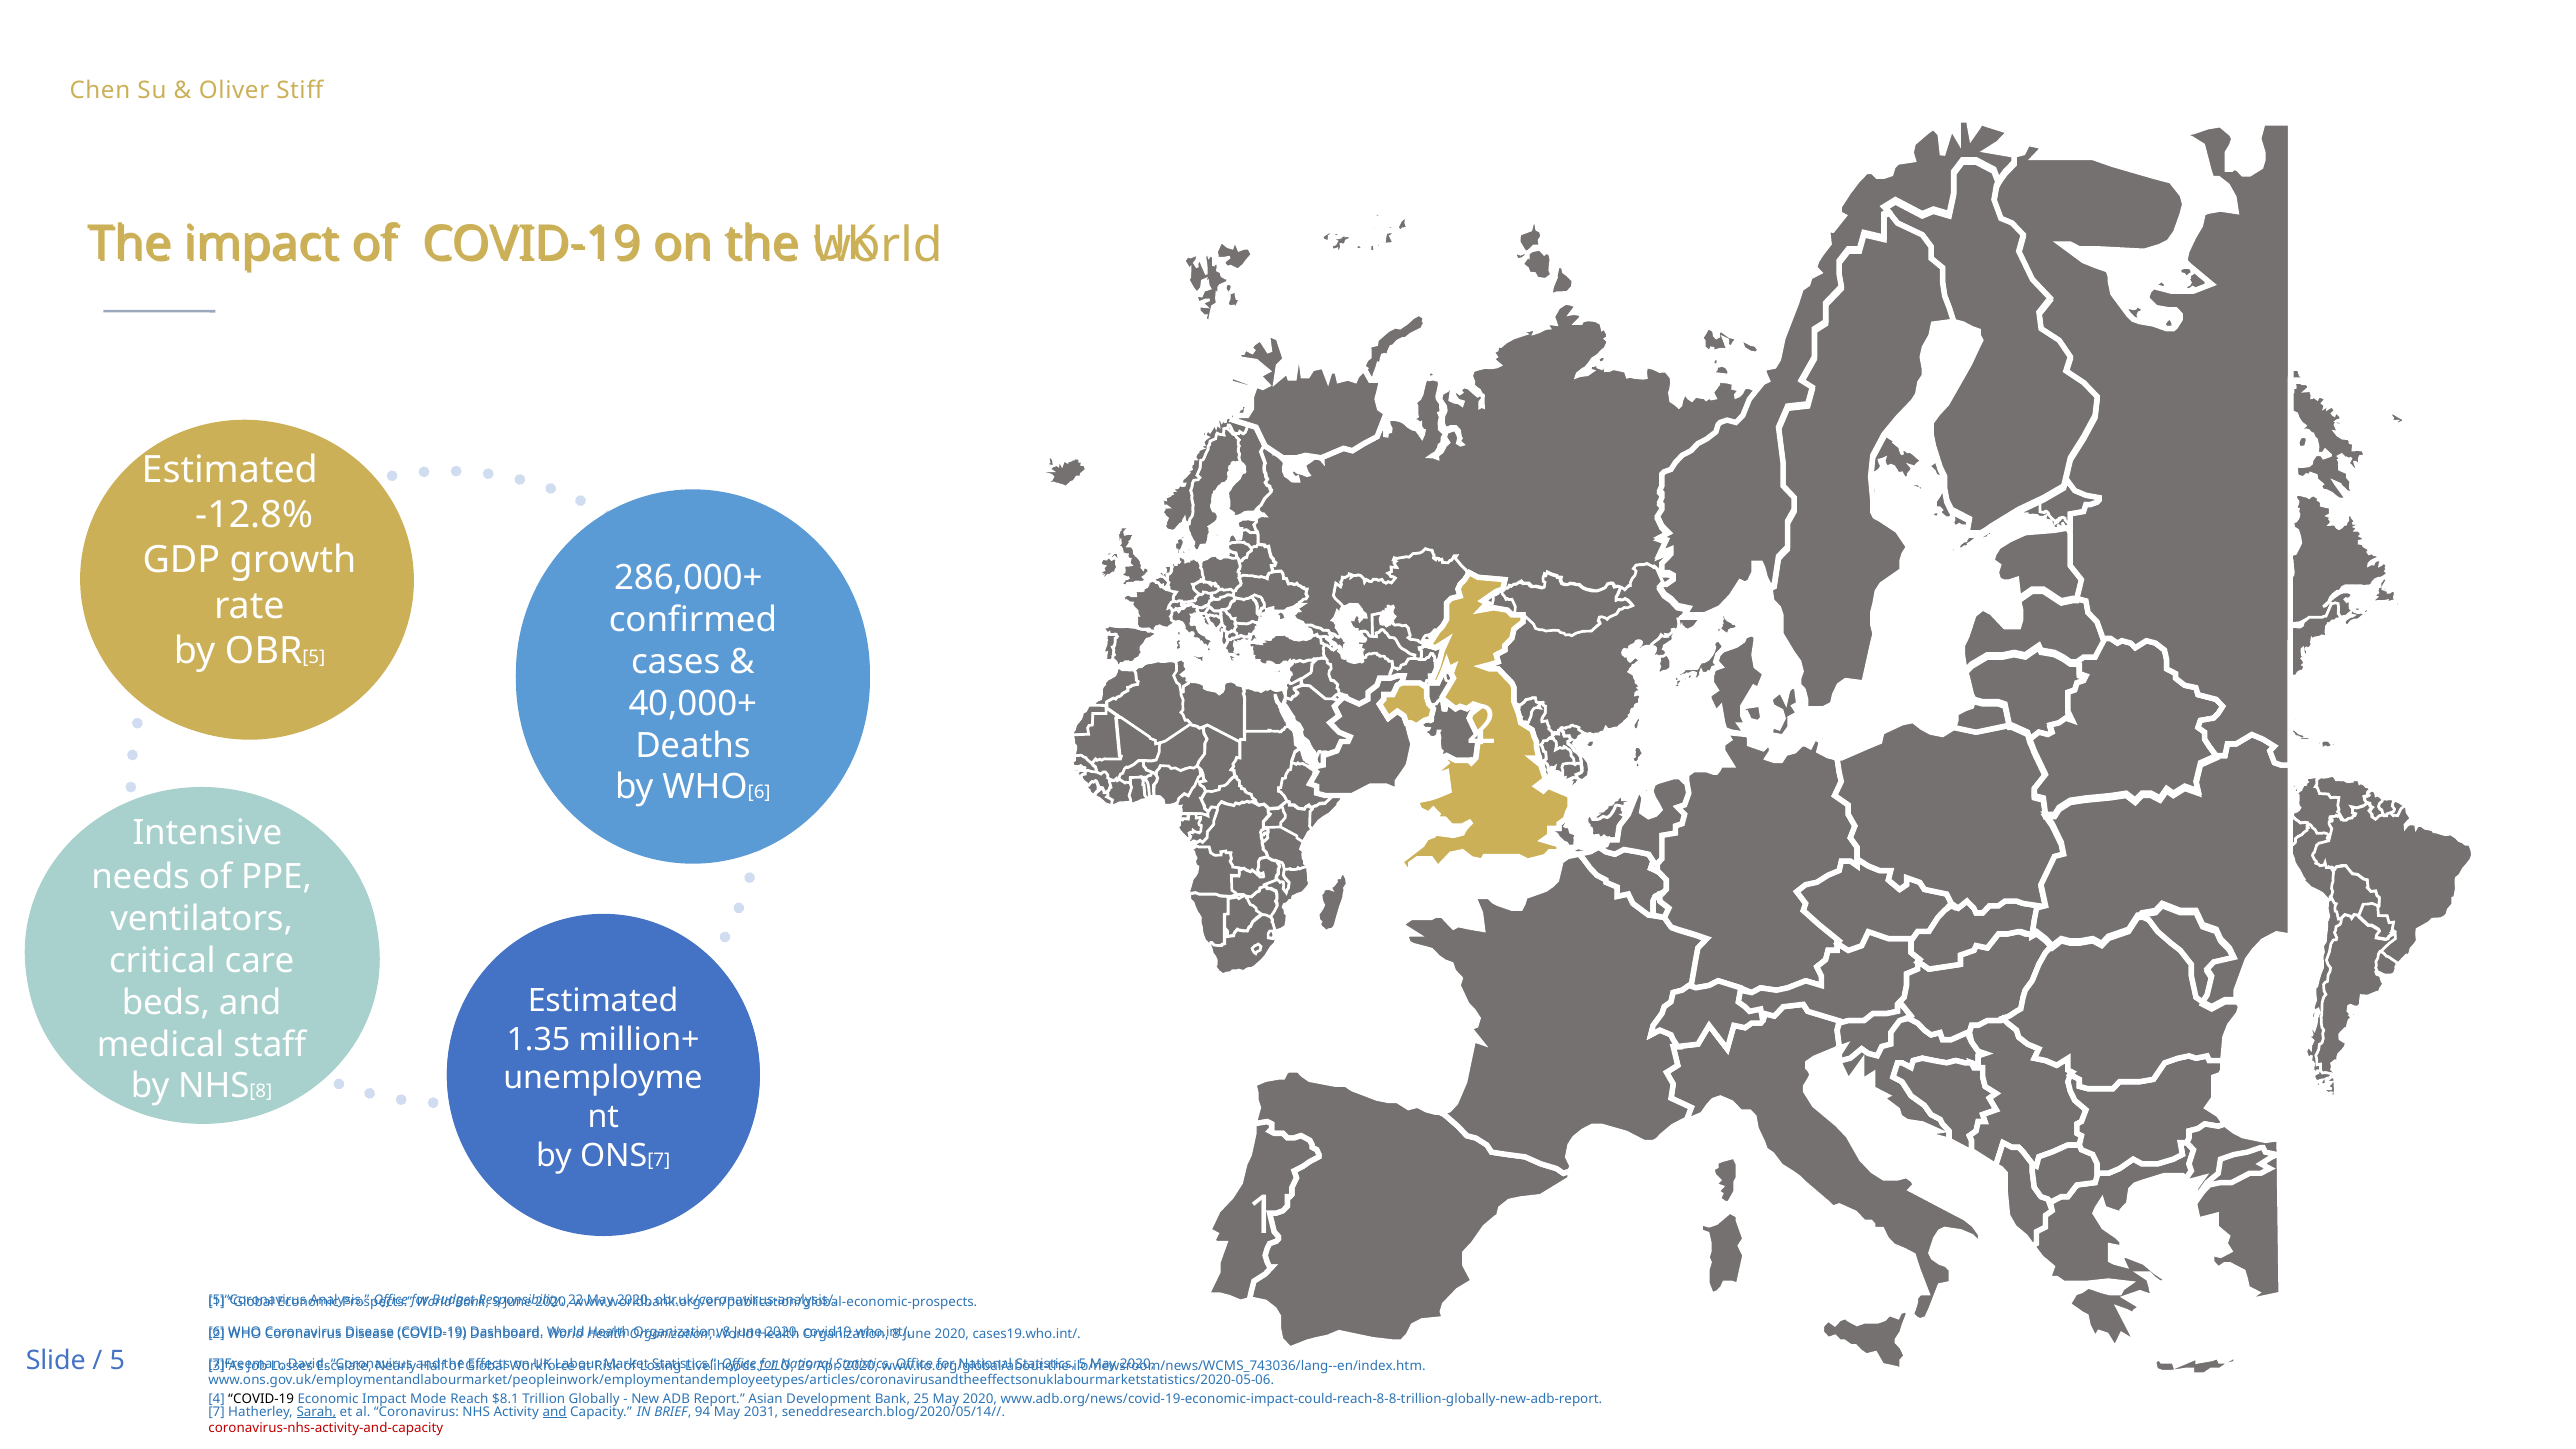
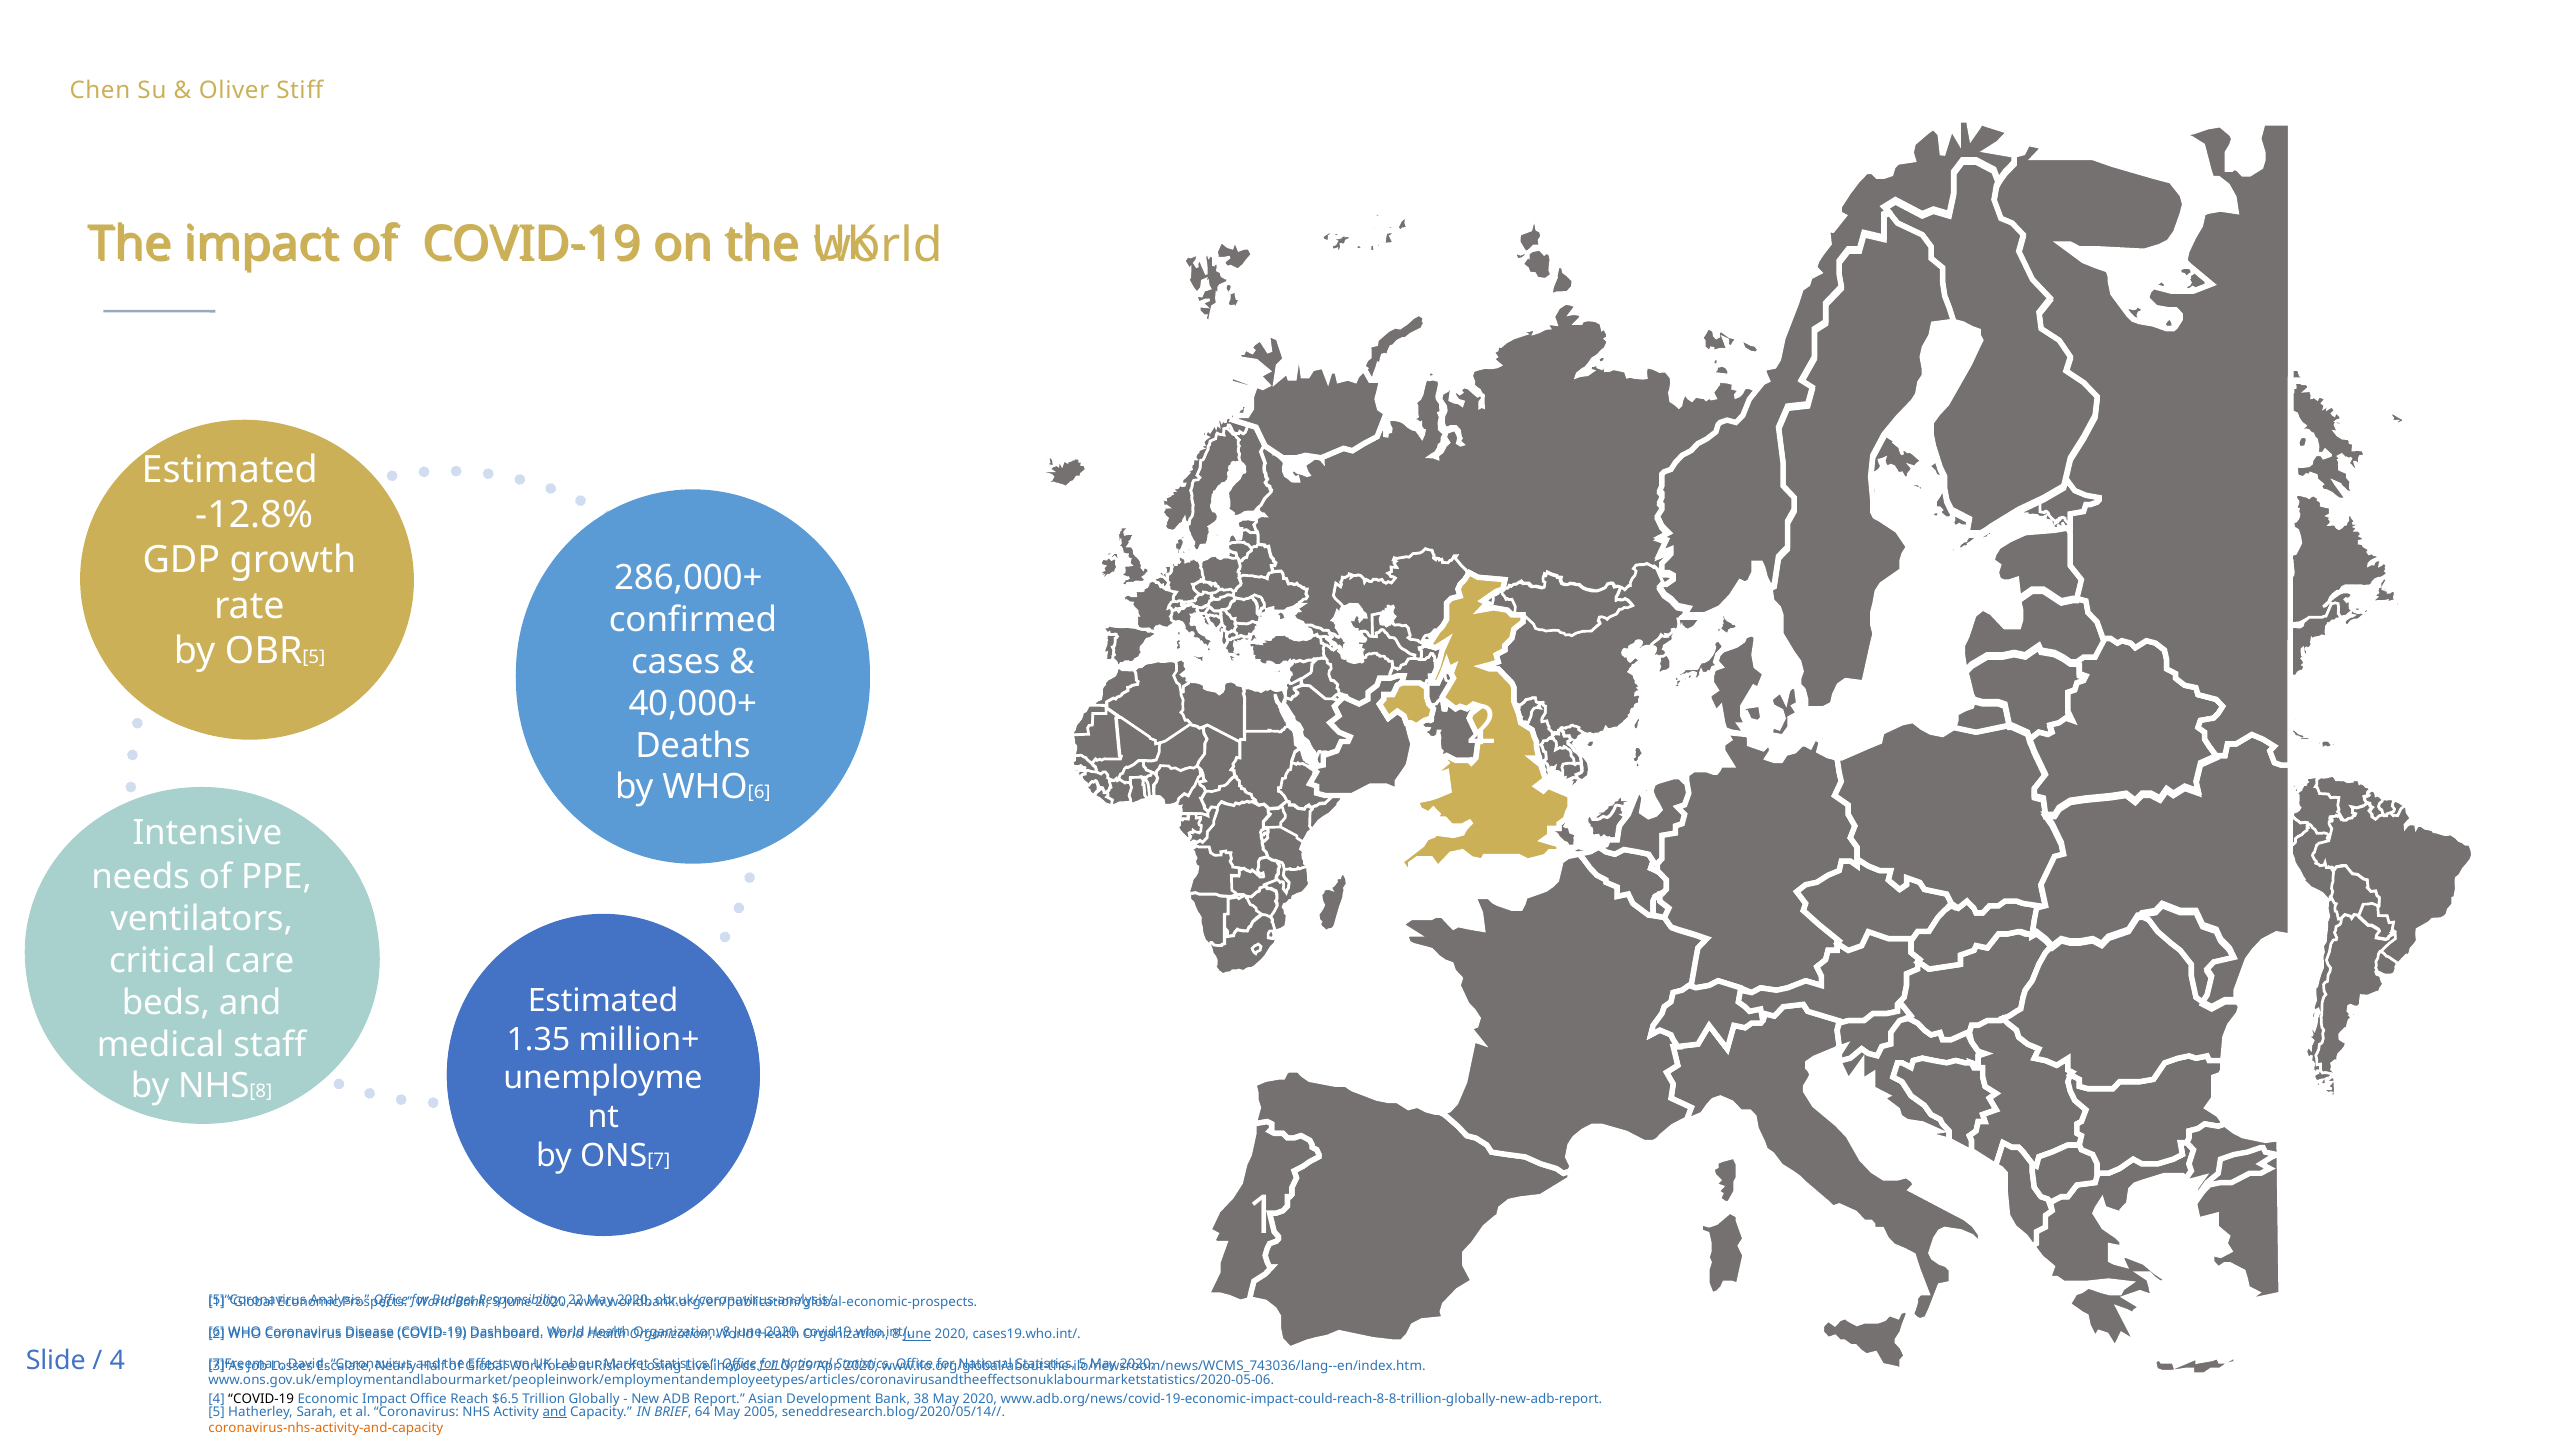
June at (917, 1334) underline: none -> present
5 at (117, 1360): 5 -> 4
Impact Mode: Mode -> Office
$8.1: $8.1 -> $6.5
25: 25 -> 38
7 at (217, 1412): 7 -> 5
Sarah underline: present -> none
94: 94 -> 64
2031: 2031 -> 2005
coronavirus-nhs-activity-and-capacity colour: red -> orange
